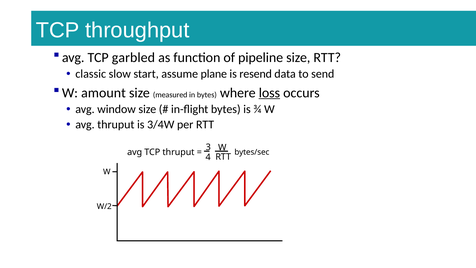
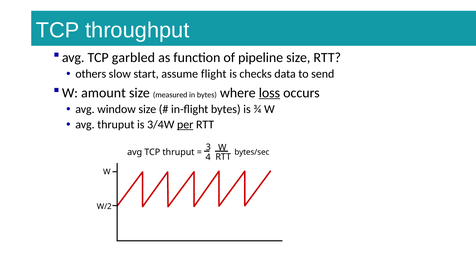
classic: classic -> others
plane: plane -> flight
resend: resend -> checks
per underline: none -> present
